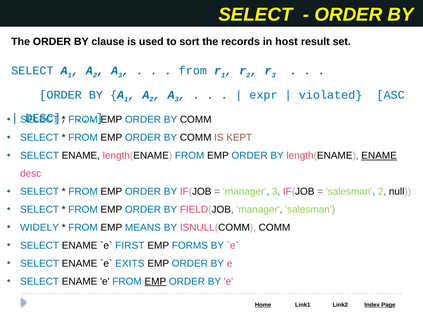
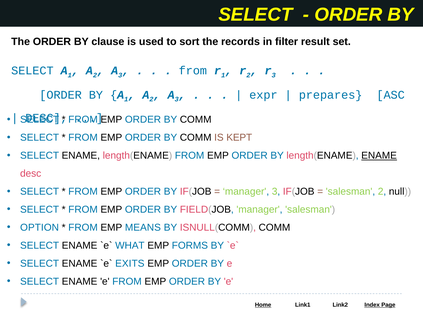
host: host -> filter
violated: violated -> prepares
WIDELY: WIDELY -> OPTION
FIRST: FIRST -> WHAT
EMP at (155, 282) underline: present -> none
